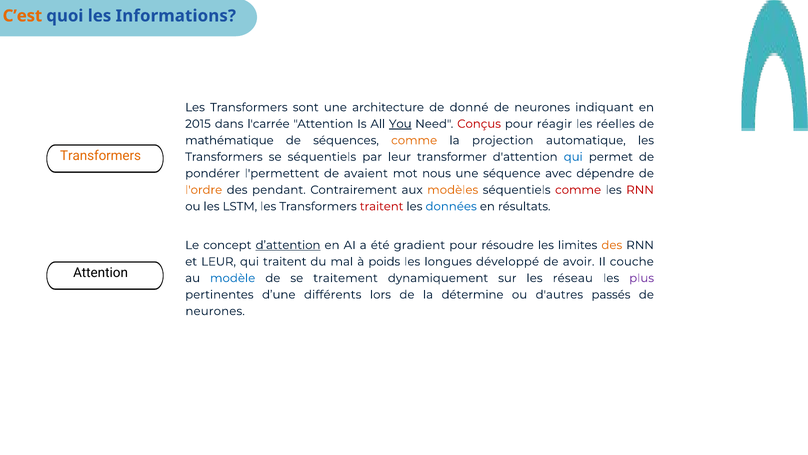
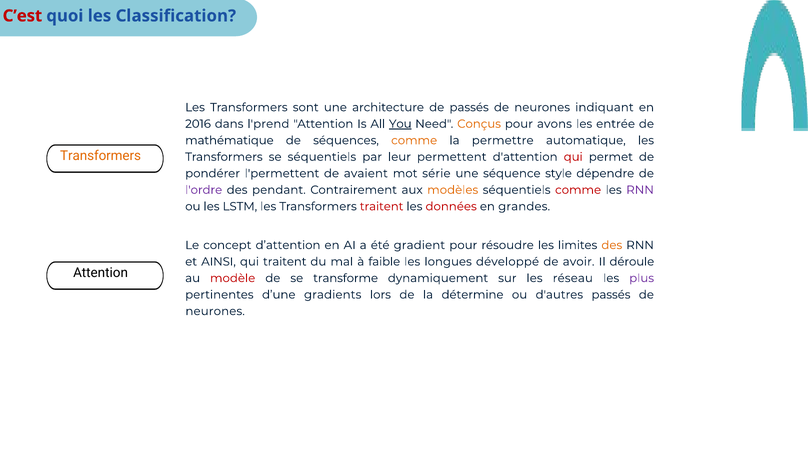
C’est colour: orange -> red
Informations: Informations -> Classification
de donné: donné -> passés
2015: 2015 -> 2016
l'carrée: l'carrée -> l'prend
Conçus colour: red -> orange
réagir: réagir -> avons
réelles: réelles -> entrée
projection: projection -> permettre
transformer: transformer -> permettent
qui at (573, 157) colour: blue -> red
nous: nous -> série
avec: avec -> style
l'ordre colour: orange -> purple
RNN at (640, 190) colour: red -> purple
données colour: blue -> red
résultats: résultats -> grandes
d’attention underline: present -> none
et LEUR: LEUR -> AINSI
poids: poids -> faible
couche: couche -> déroule
modèle colour: blue -> red
traitement: traitement -> transforme
différents: différents -> gradients
